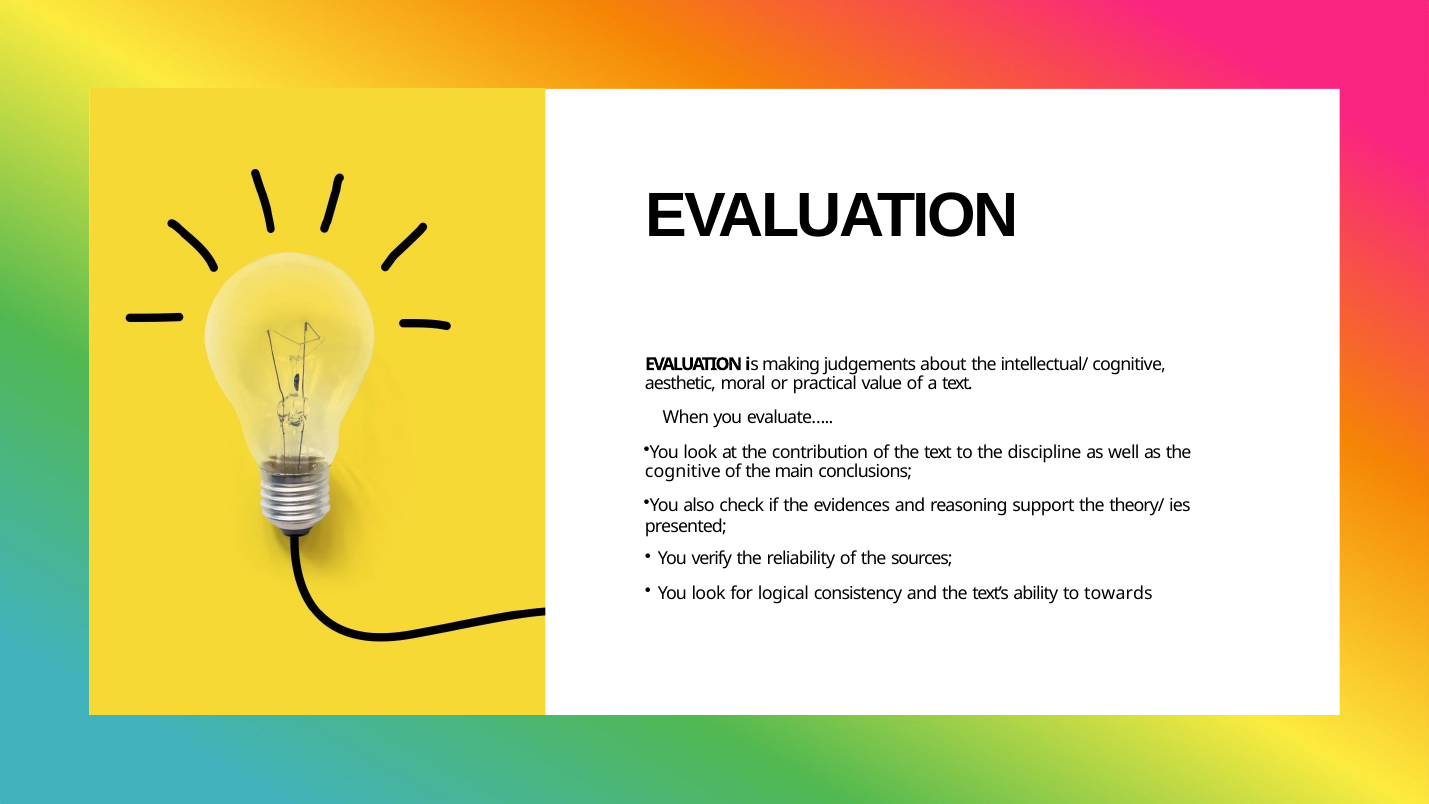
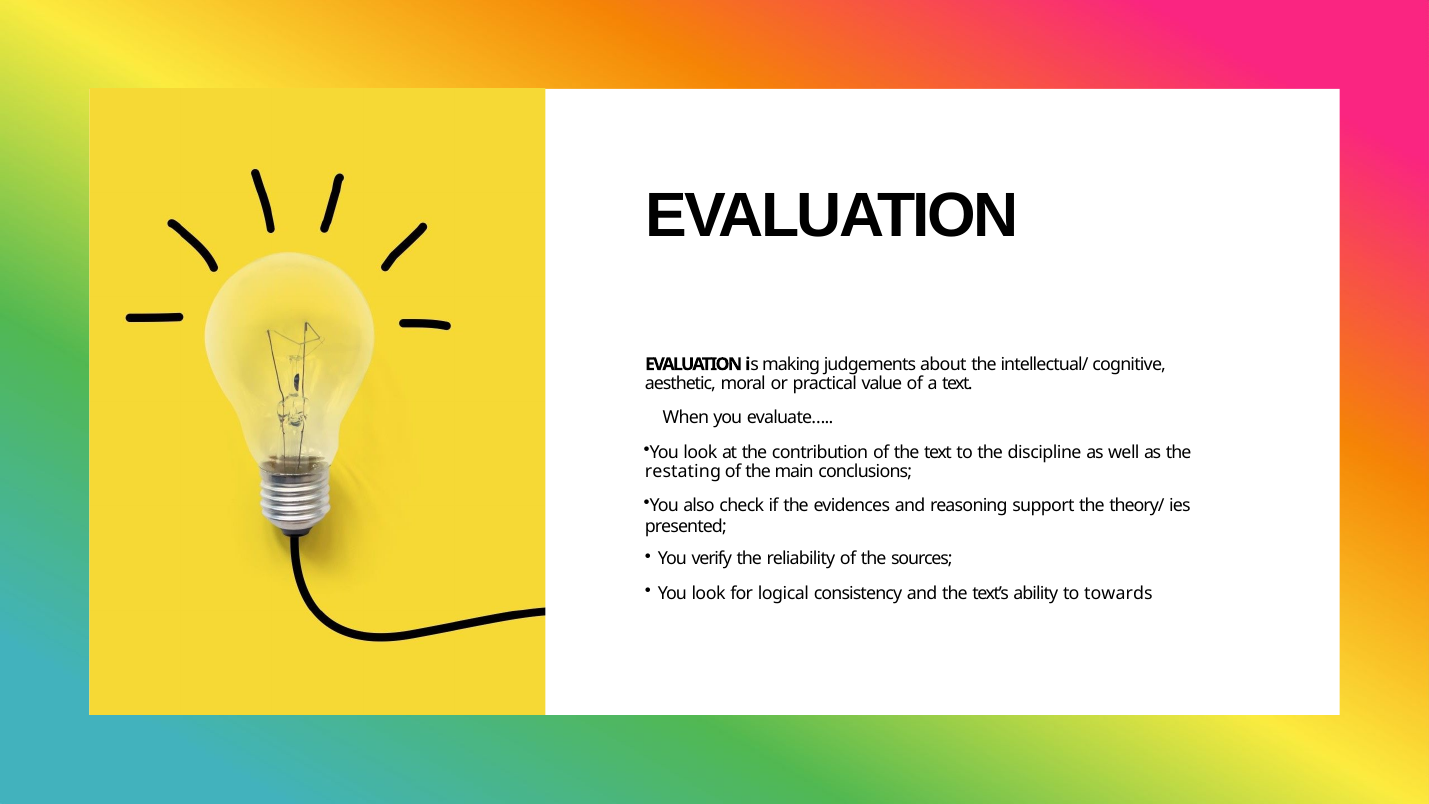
cognitive at (683, 471): cognitive -> restating
